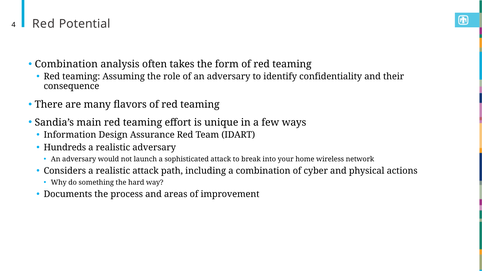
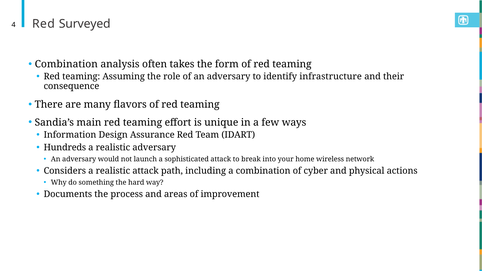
Potential: Potential -> Surveyed
confidentiality: confidentiality -> infrastructure
